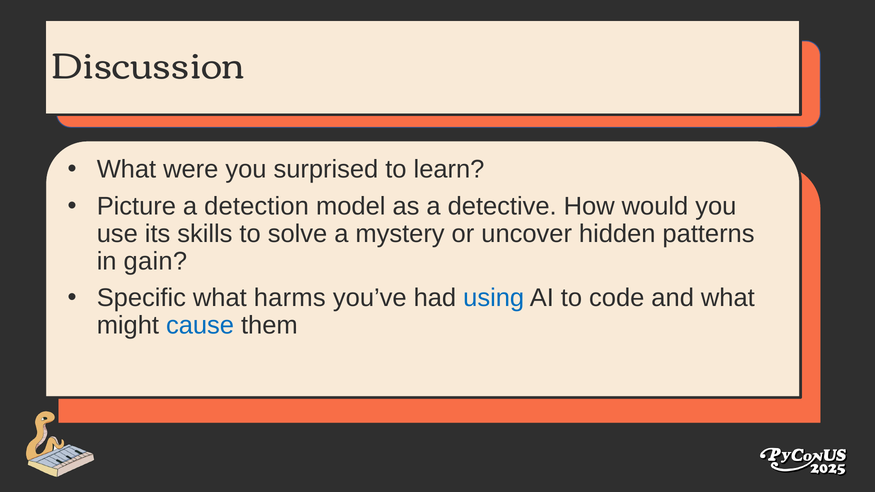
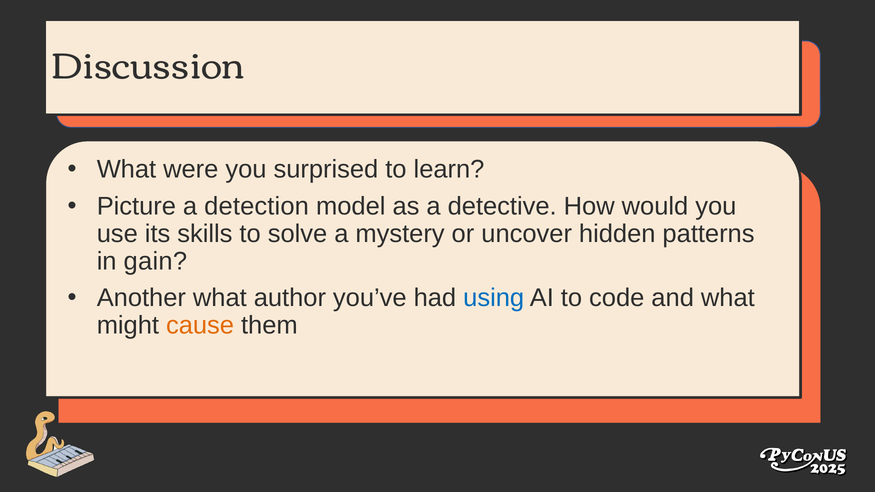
Specific: Specific -> Another
harms: harms -> author
cause colour: blue -> orange
